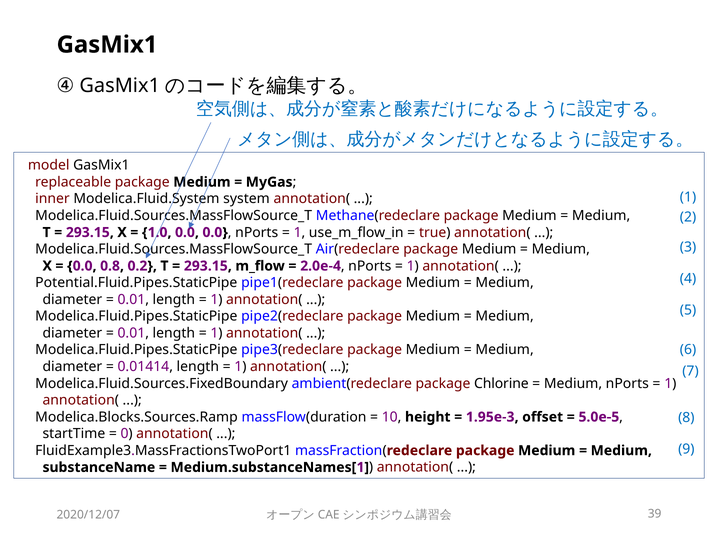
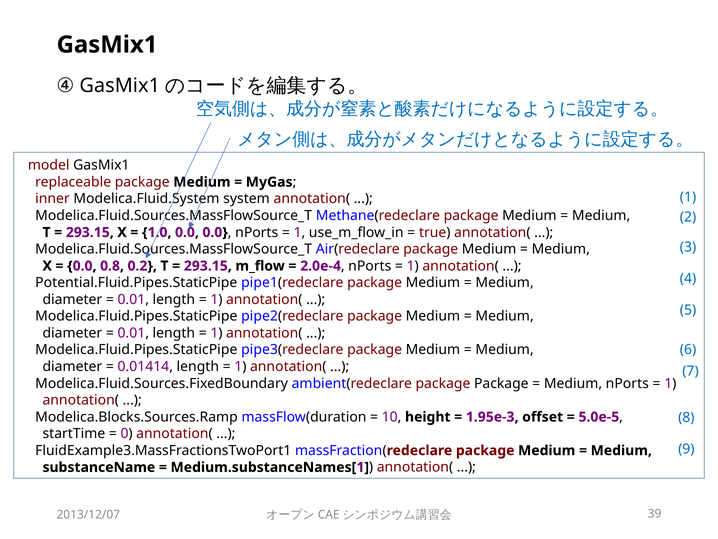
package Chlorine: Chlorine -> Package
2020/12/07: 2020/12/07 -> 2013/12/07
